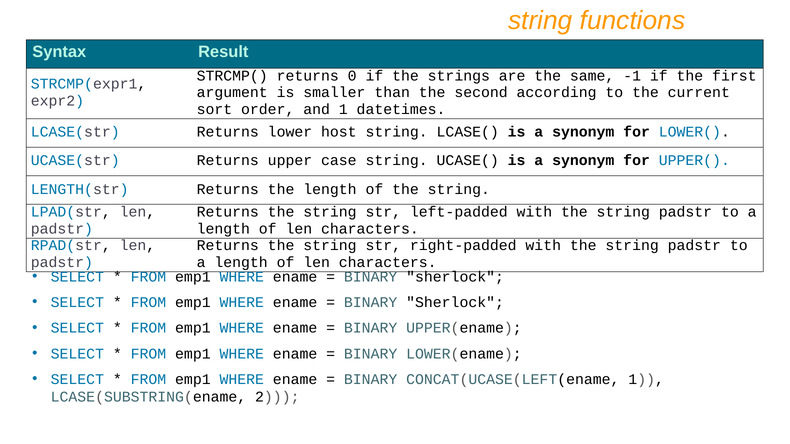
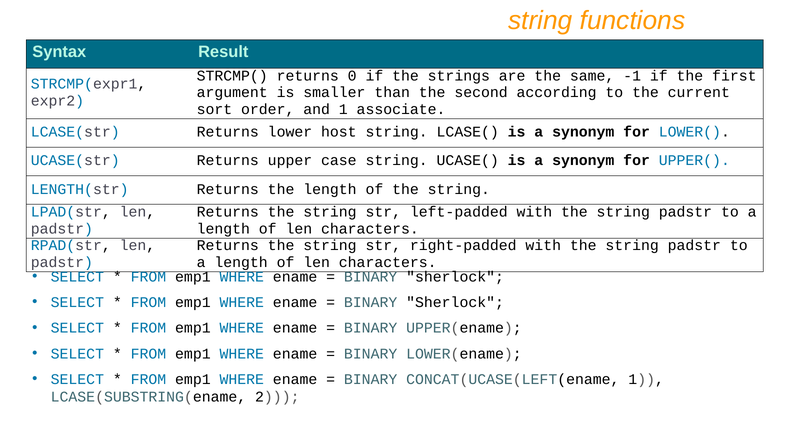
datetimes: datetimes -> associate
